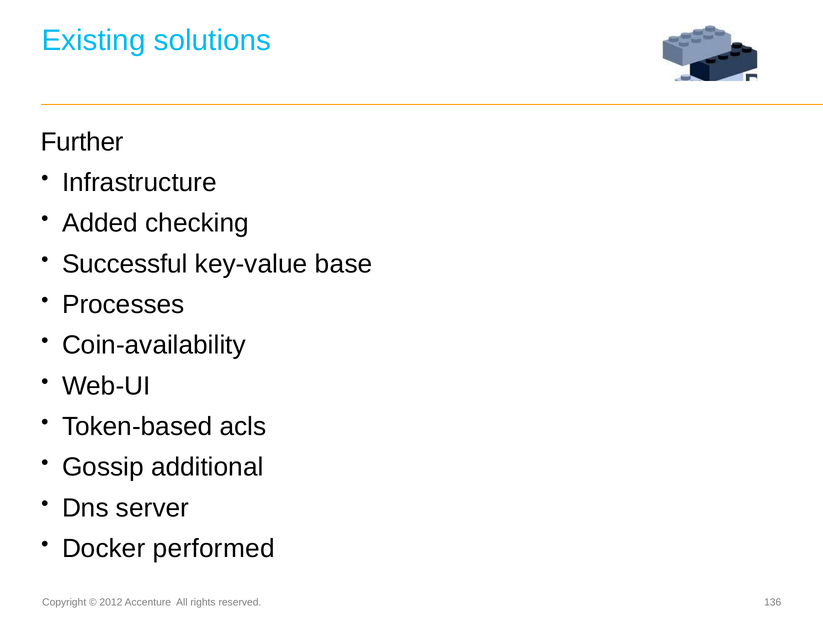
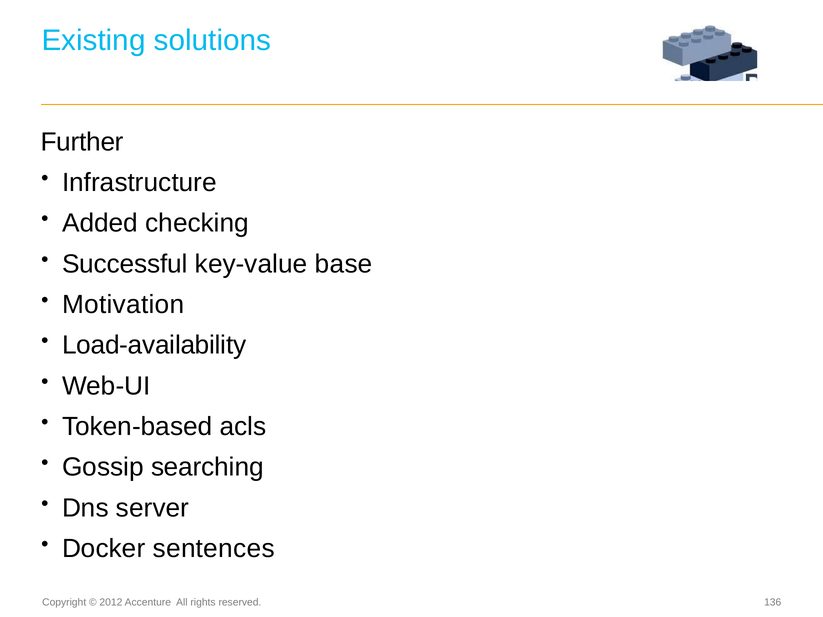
Processes: Processes -> Motivation
Coin-availability: Coin-availability -> Load-availability
additional: additional -> searching
performed: performed -> sentences
